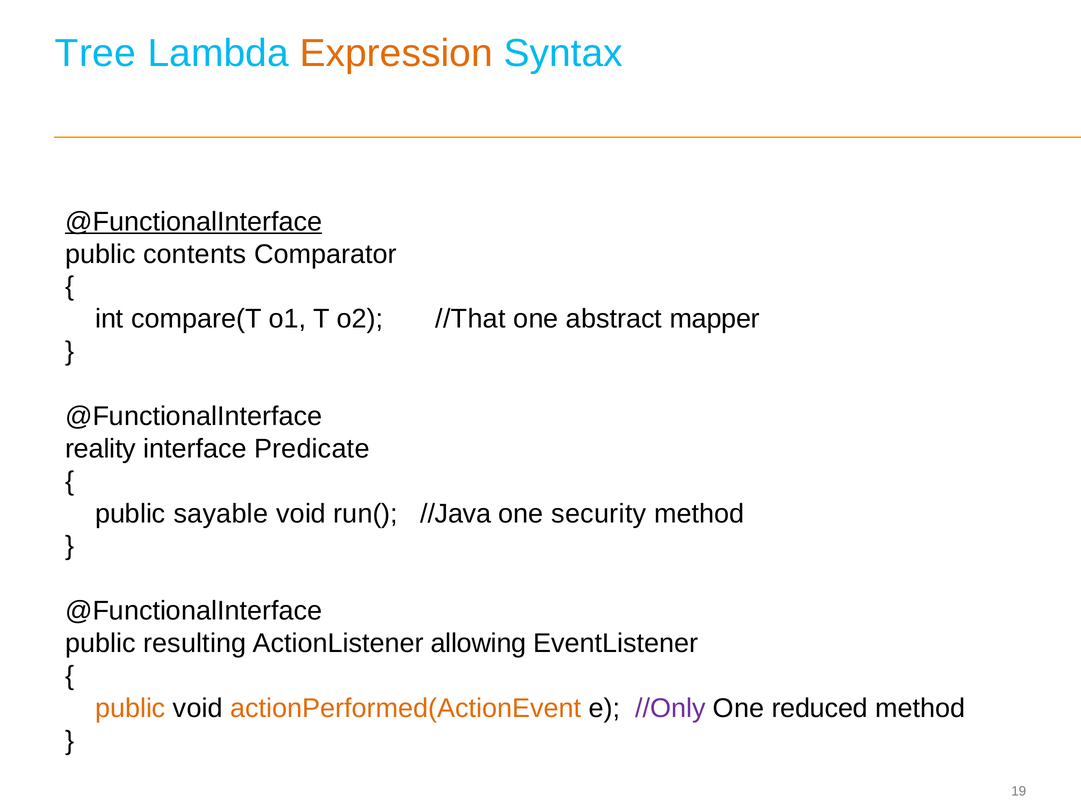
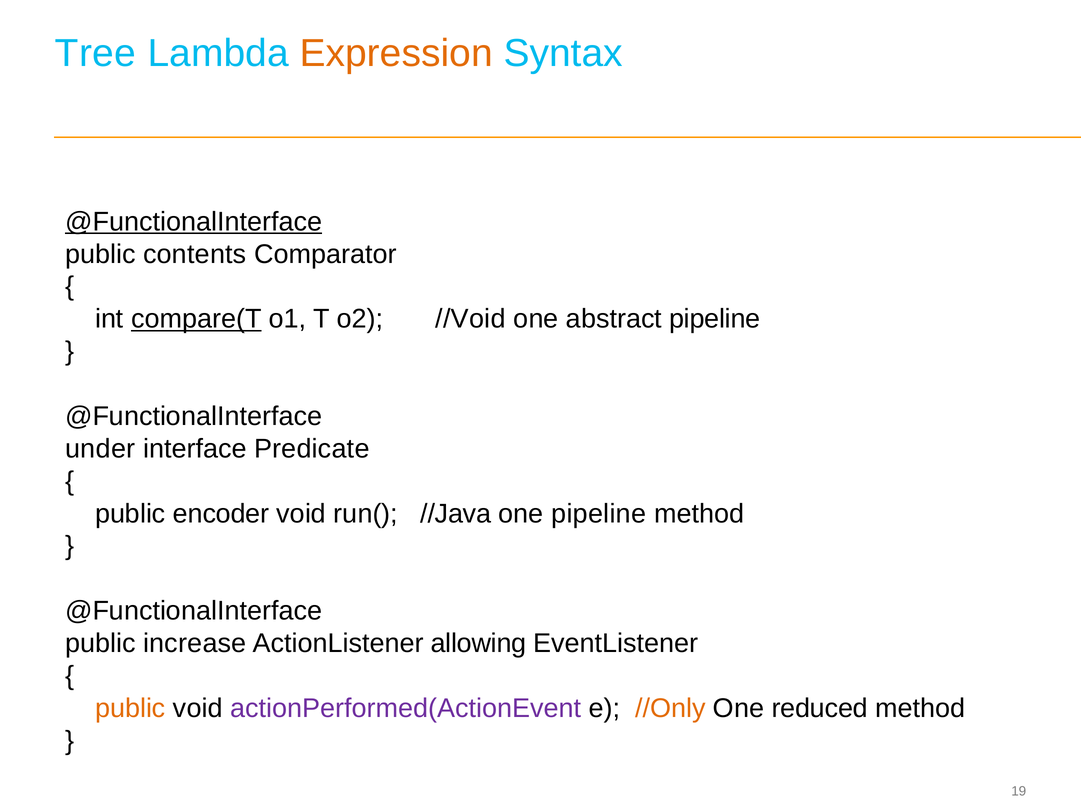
compare(T underline: none -> present
//That: //That -> //Void
abstract mapper: mapper -> pipeline
reality: reality -> under
sayable: sayable -> encoder
one security: security -> pipeline
resulting: resulting -> increase
actionPerformed(ActionEvent colour: orange -> purple
//Only colour: purple -> orange
